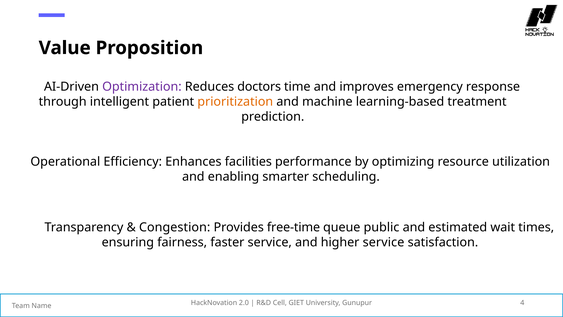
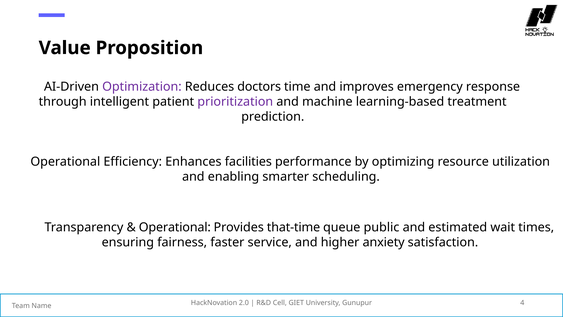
prioritization colour: orange -> purple
Congestion at (175, 227): Congestion -> Operational
free-time: free-time -> that-time
higher service: service -> anxiety
